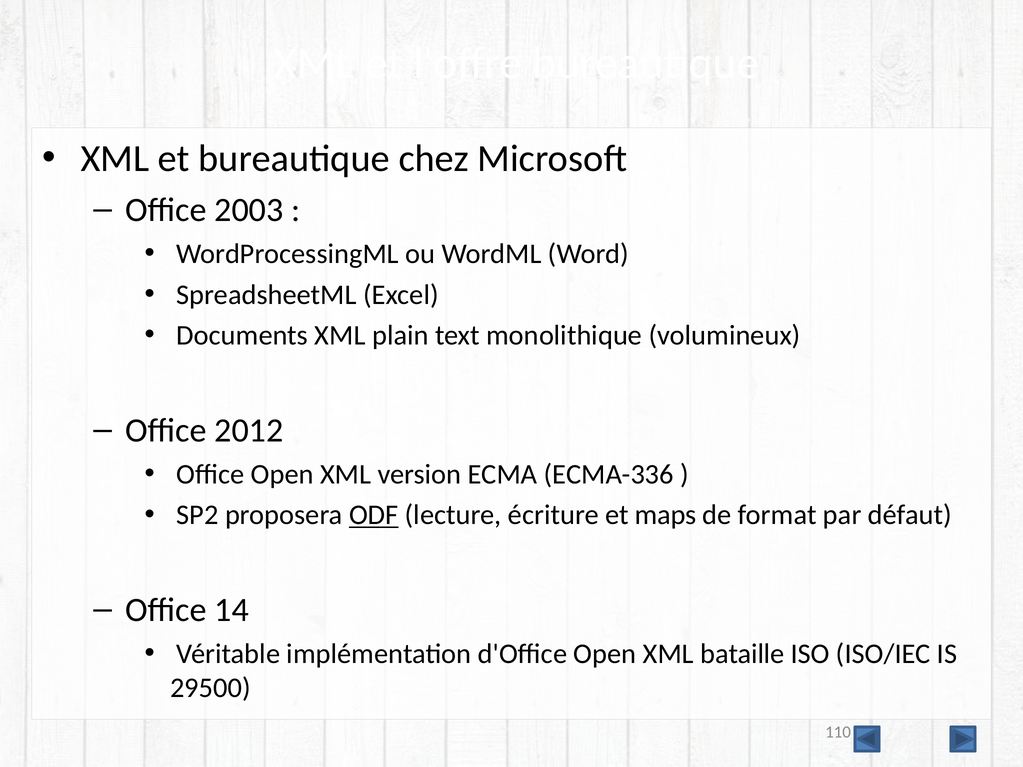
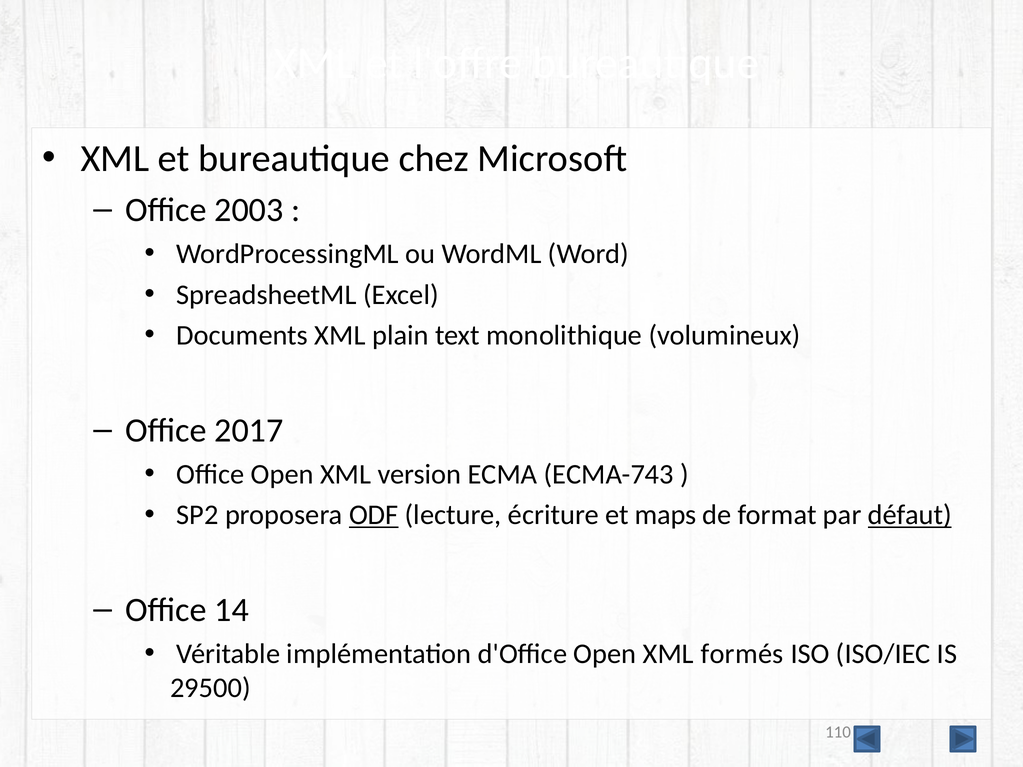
2012: 2012 -> 2017
ECMA-336: ECMA-336 -> ECMA-743
défaut underline: none -> present
bataille: bataille -> formés
